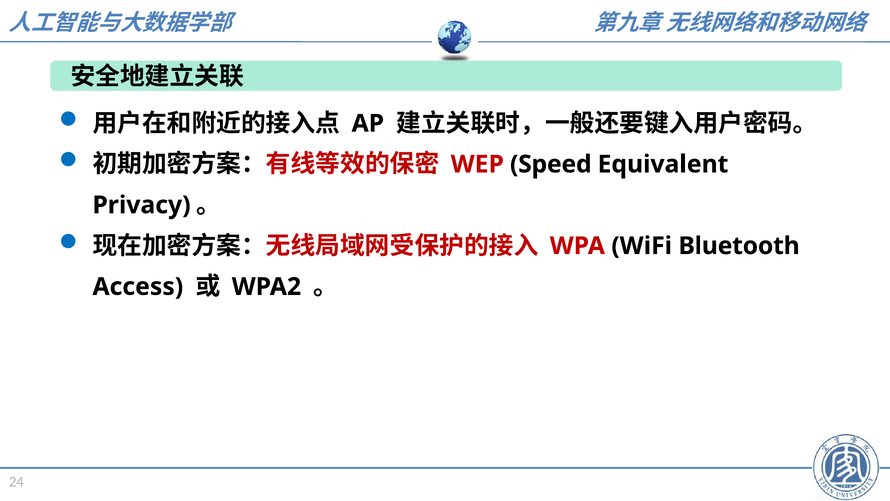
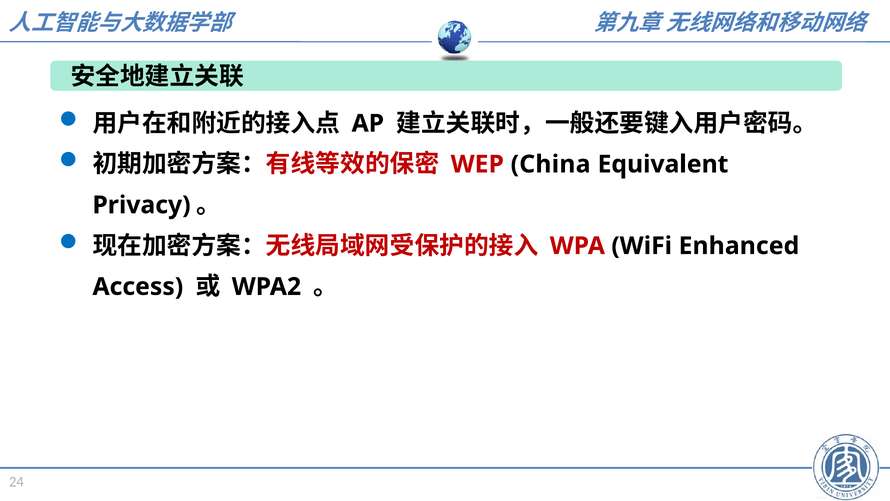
Speed: Speed -> China
Bluetooth: Bluetooth -> Enhanced
